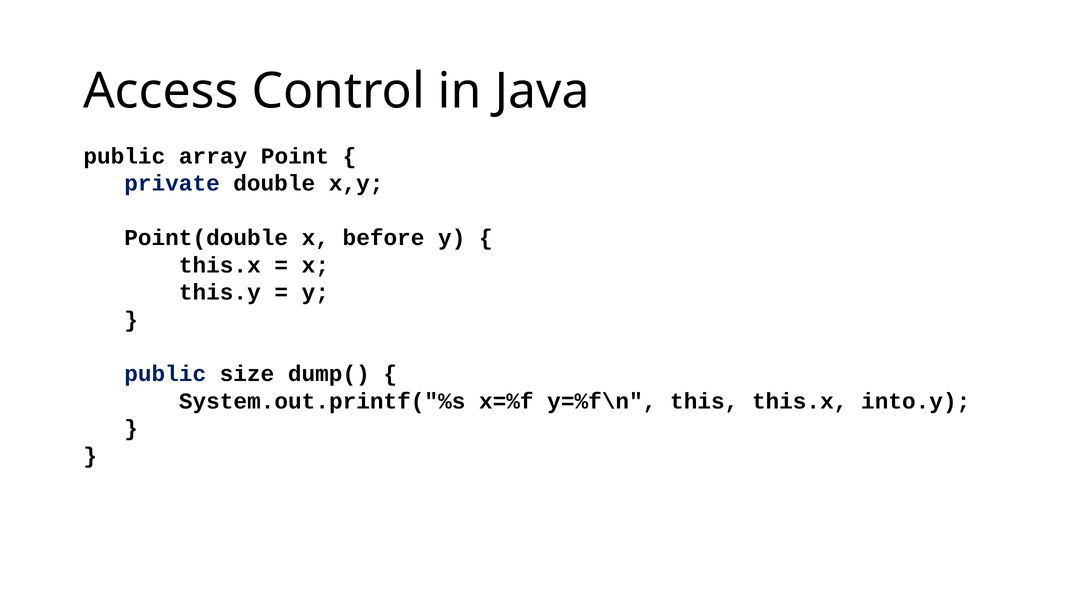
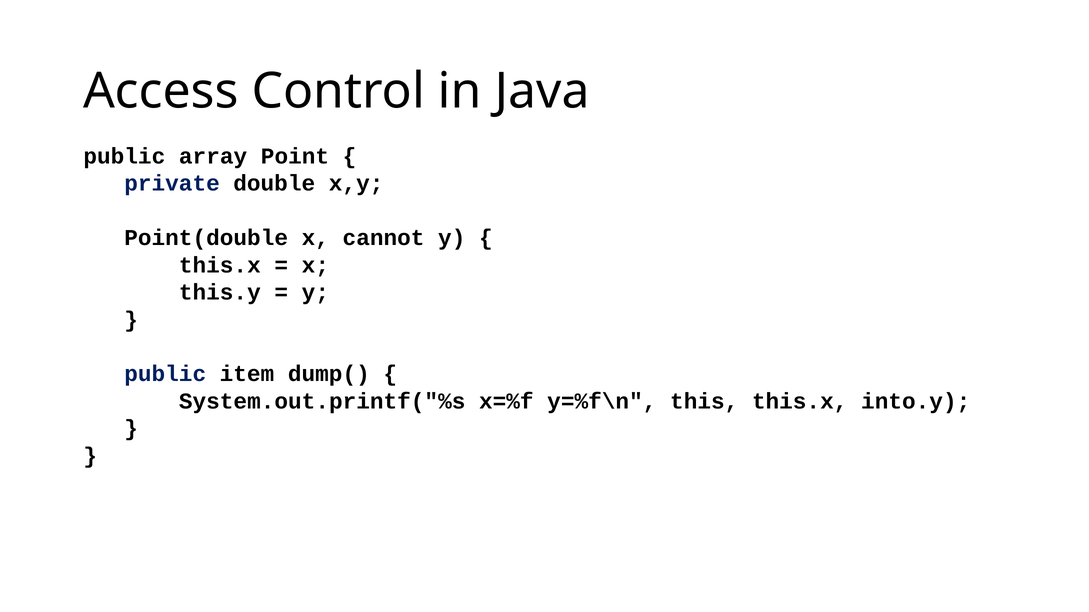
before: before -> cannot
size: size -> item
